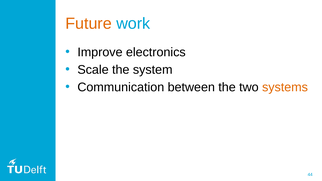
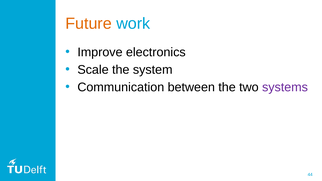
systems colour: orange -> purple
